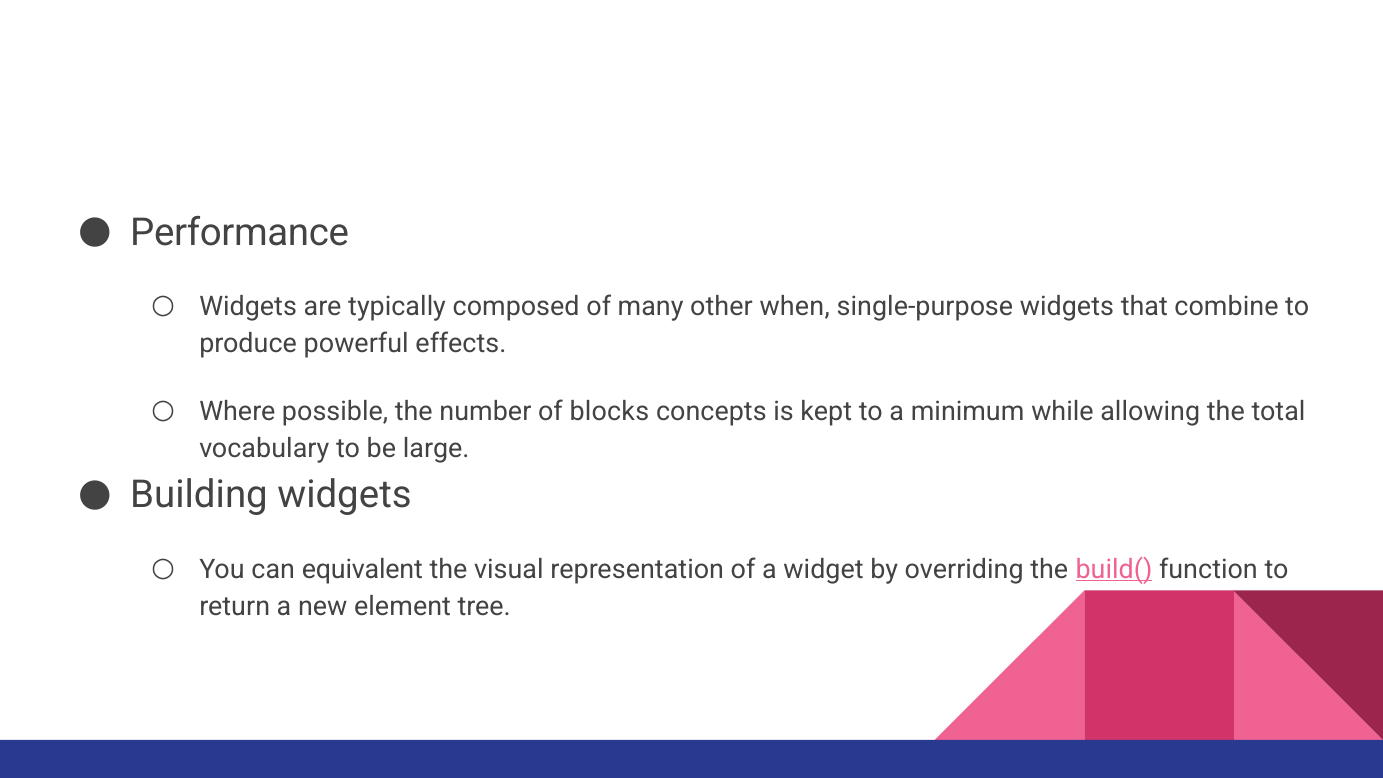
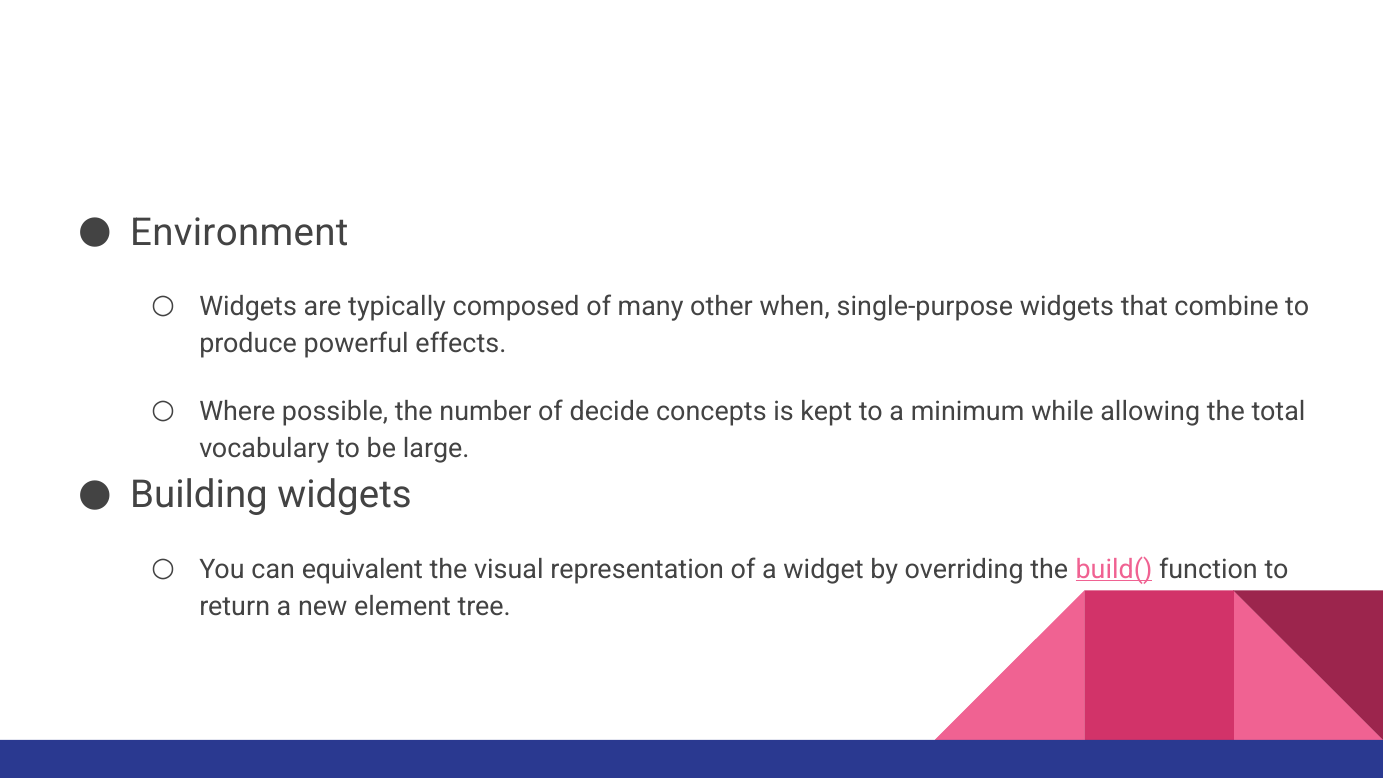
Performance: Performance -> Environment
blocks: blocks -> decide
